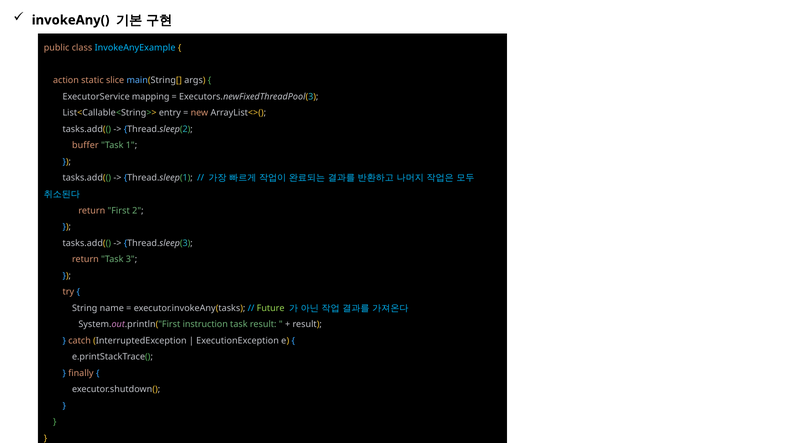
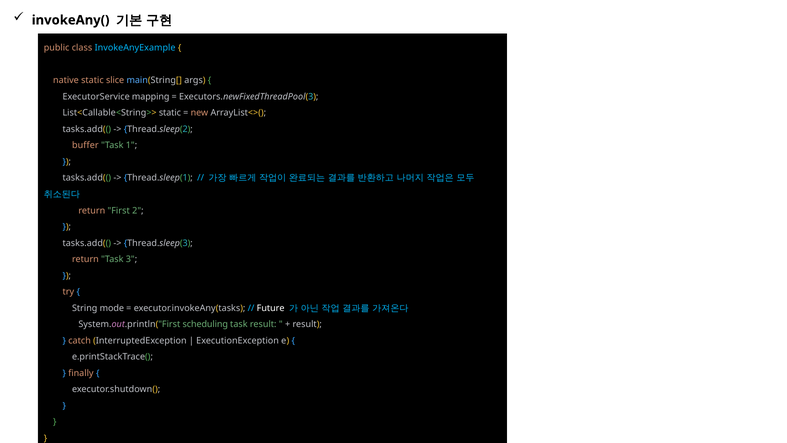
action: action -> native
List<Callable<String>> entry: entry -> static
name: name -> mode
Future colour: light green -> white
instruction: instruction -> scheduling
